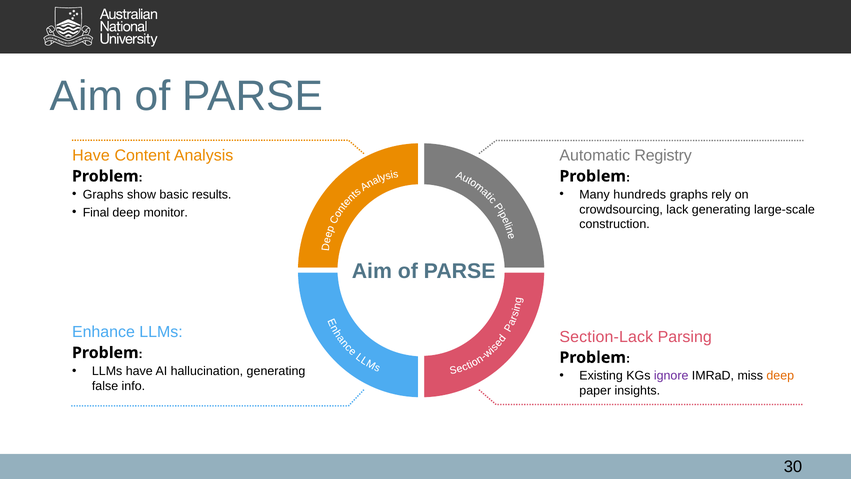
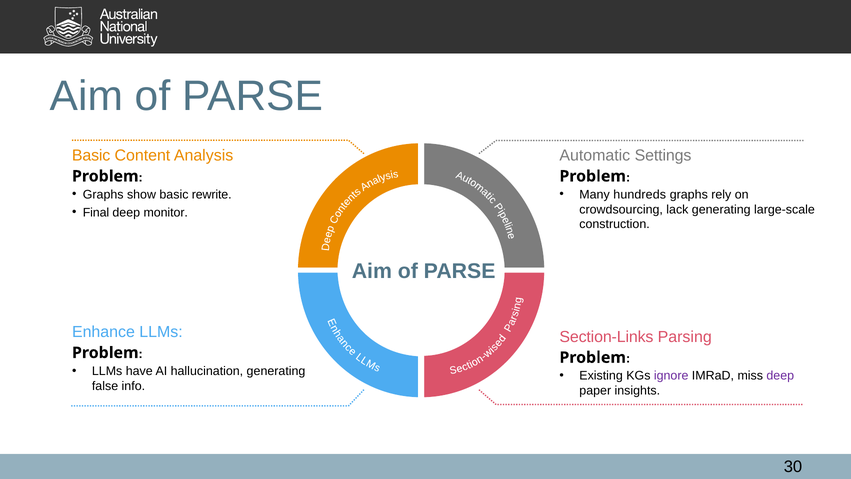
Have at (91, 155): Have -> Basic
Registry: Registry -> Settings
results: results -> rewrite
Section-Lack: Section-Lack -> Section-Links
deep at (780, 376) colour: orange -> purple
